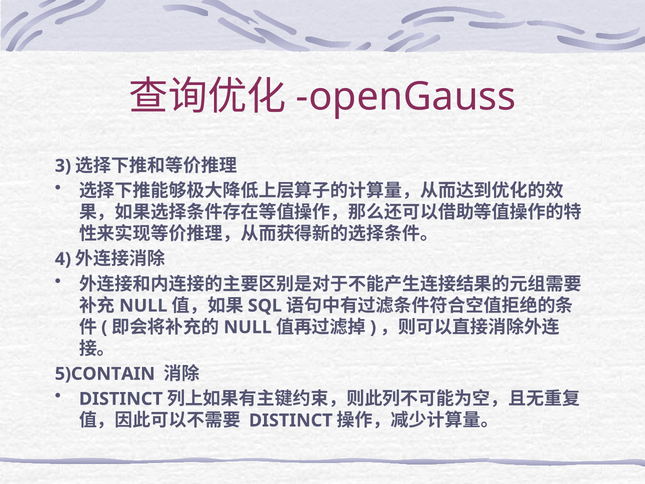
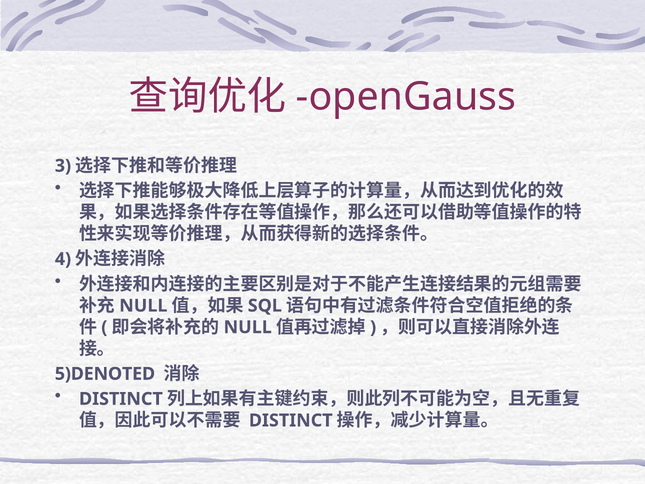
5)CONTAIN: 5)CONTAIN -> 5)DENOTED
